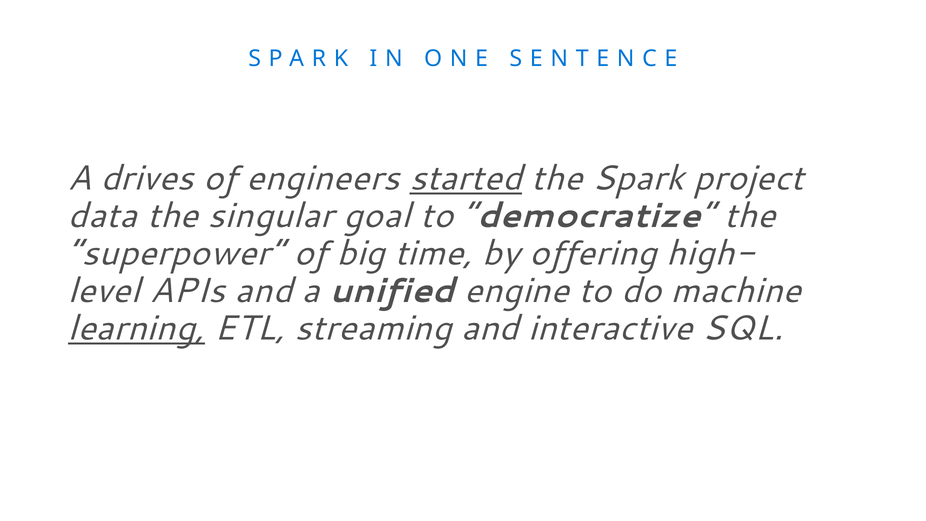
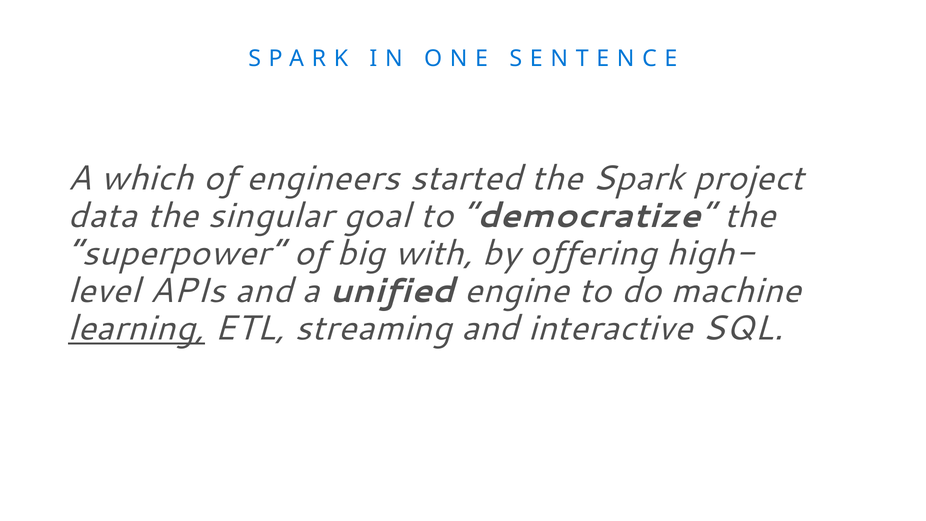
drives: drives -> which
started underline: present -> none
time: time -> with
